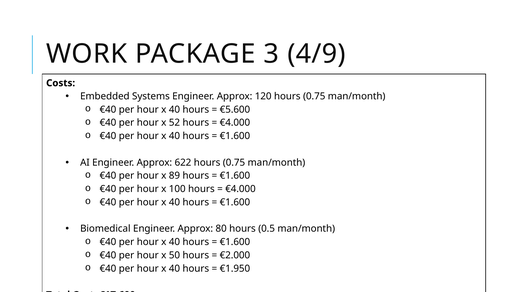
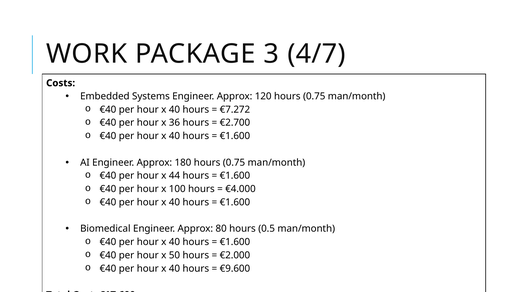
4/9: 4/9 -> 4/7
€5.600: €5.600 -> €7.272
52: 52 -> 36
€4.000 at (235, 123): €4.000 -> €2.700
622: 622 -> 180
89: 89 -> 44
€1.950: €1.950 -> €9.600
